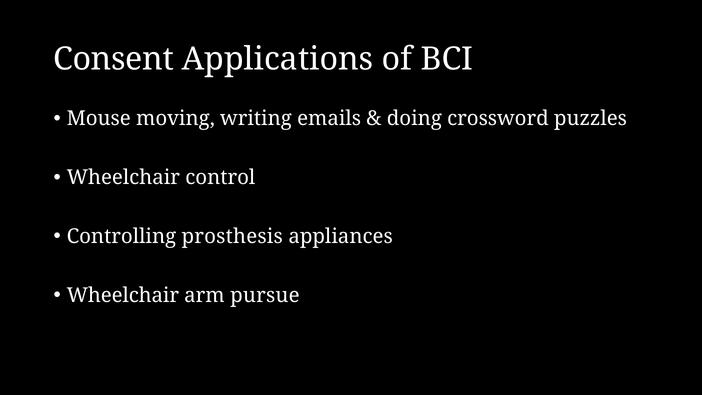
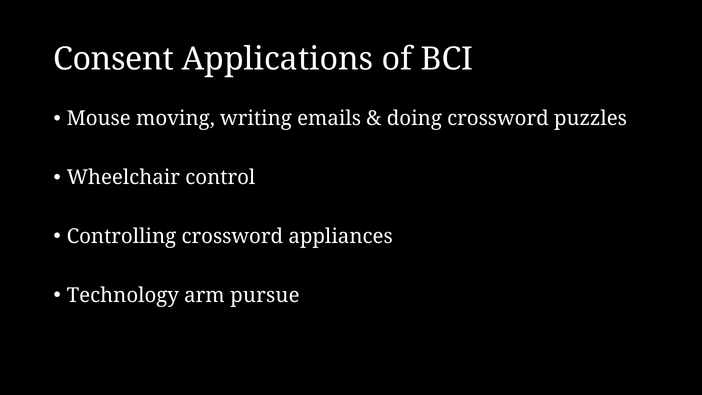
Controlling prosthesis: prosthesis -> crossword
Wheelchair at (123, 295): Wheelchair -> Technology
